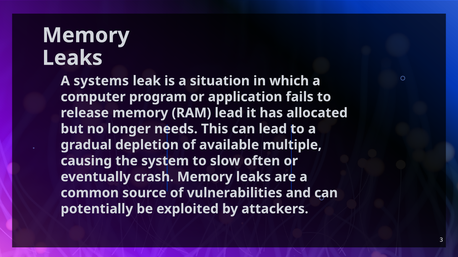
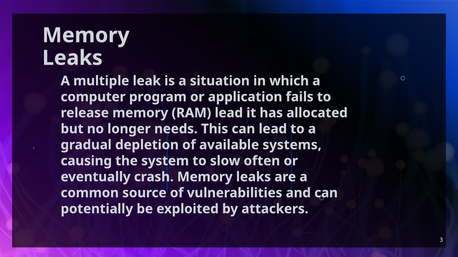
systems: systems -> multiple
multiple: multiple -> systems
